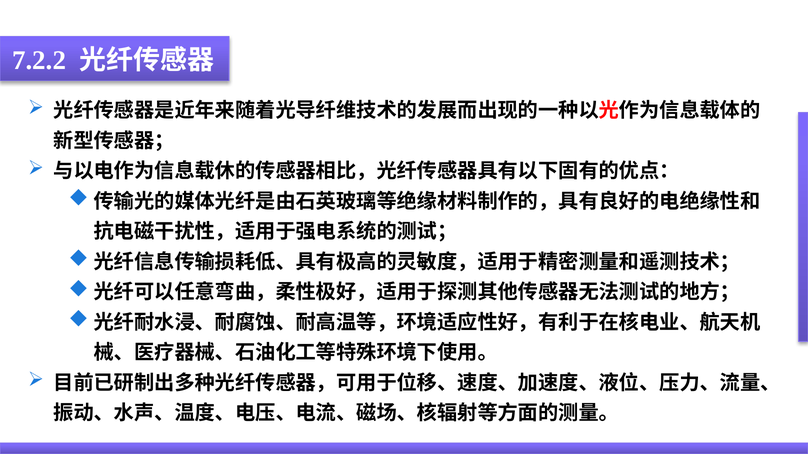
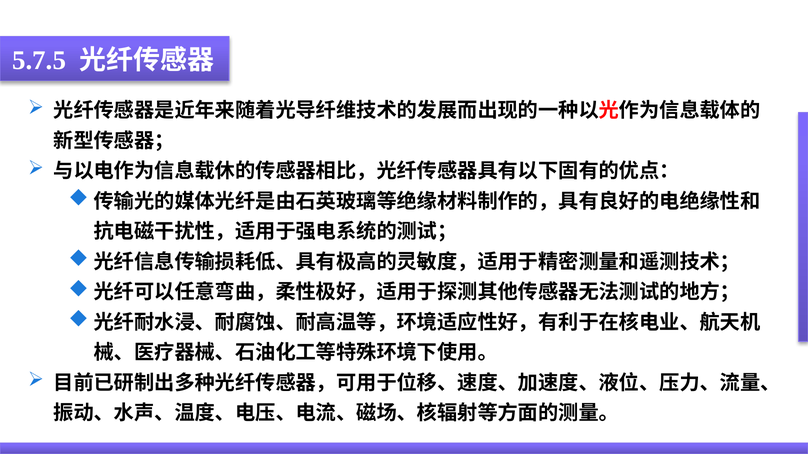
7.2.2: 7.2.2 -> 5.7.5
